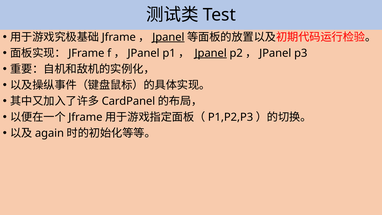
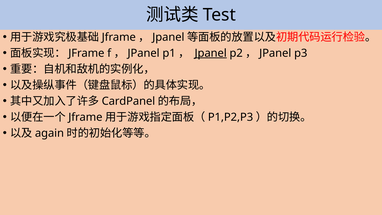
Jpanel at (168, 37) underline: present -> none
